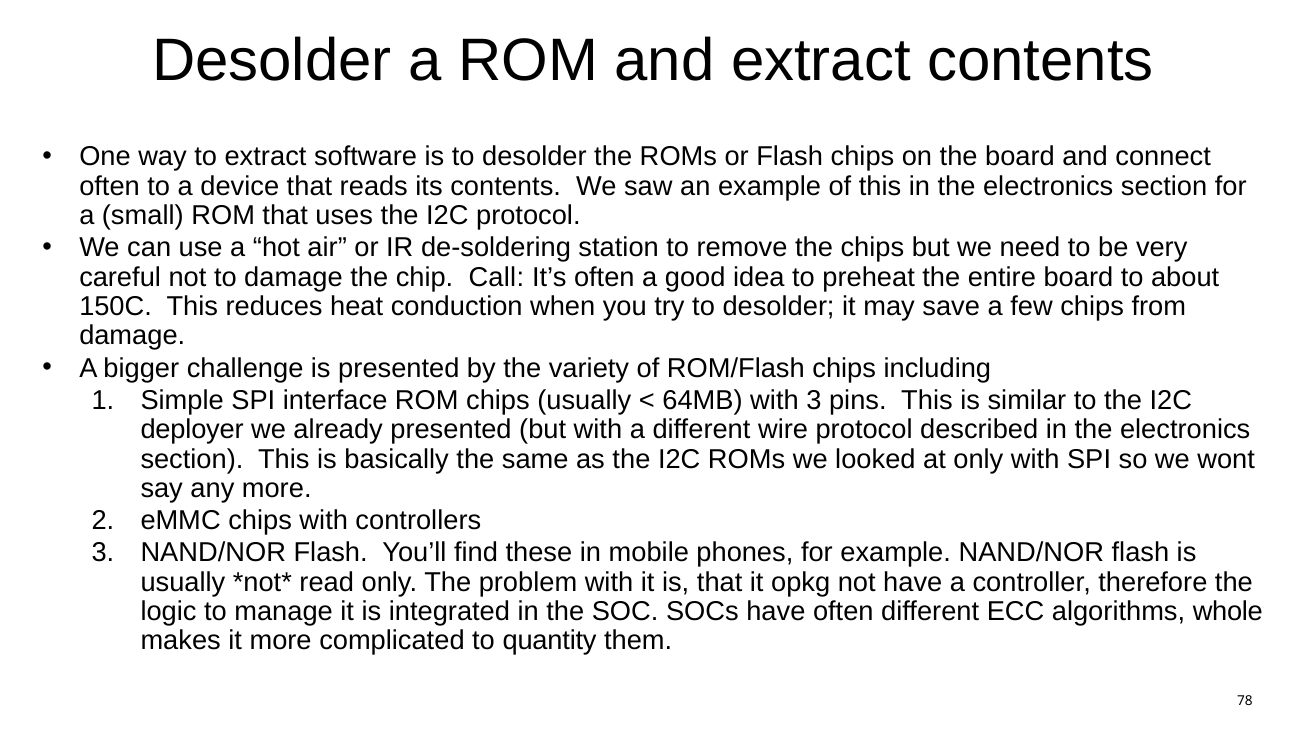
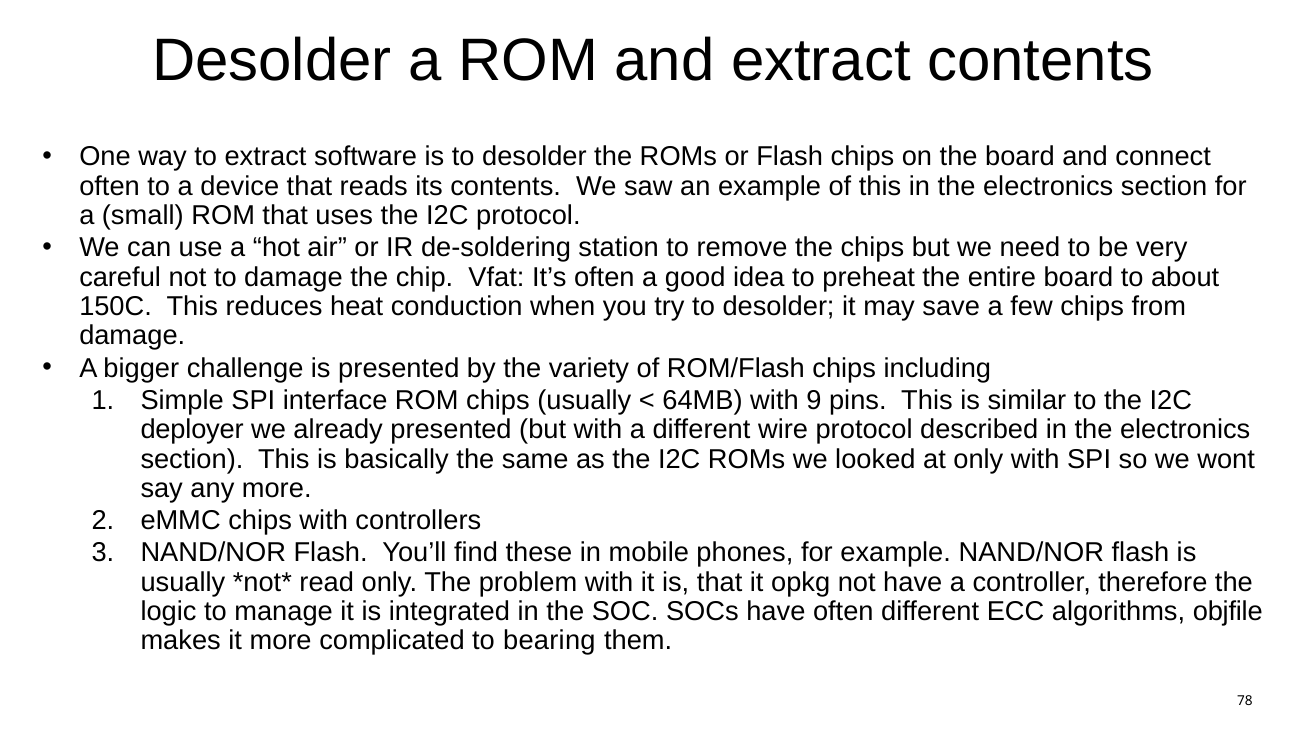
Call: Call -> Vfat
with 3: 3 -> 9
whole: whole -> objfile
quantity: quantity -> bearing
